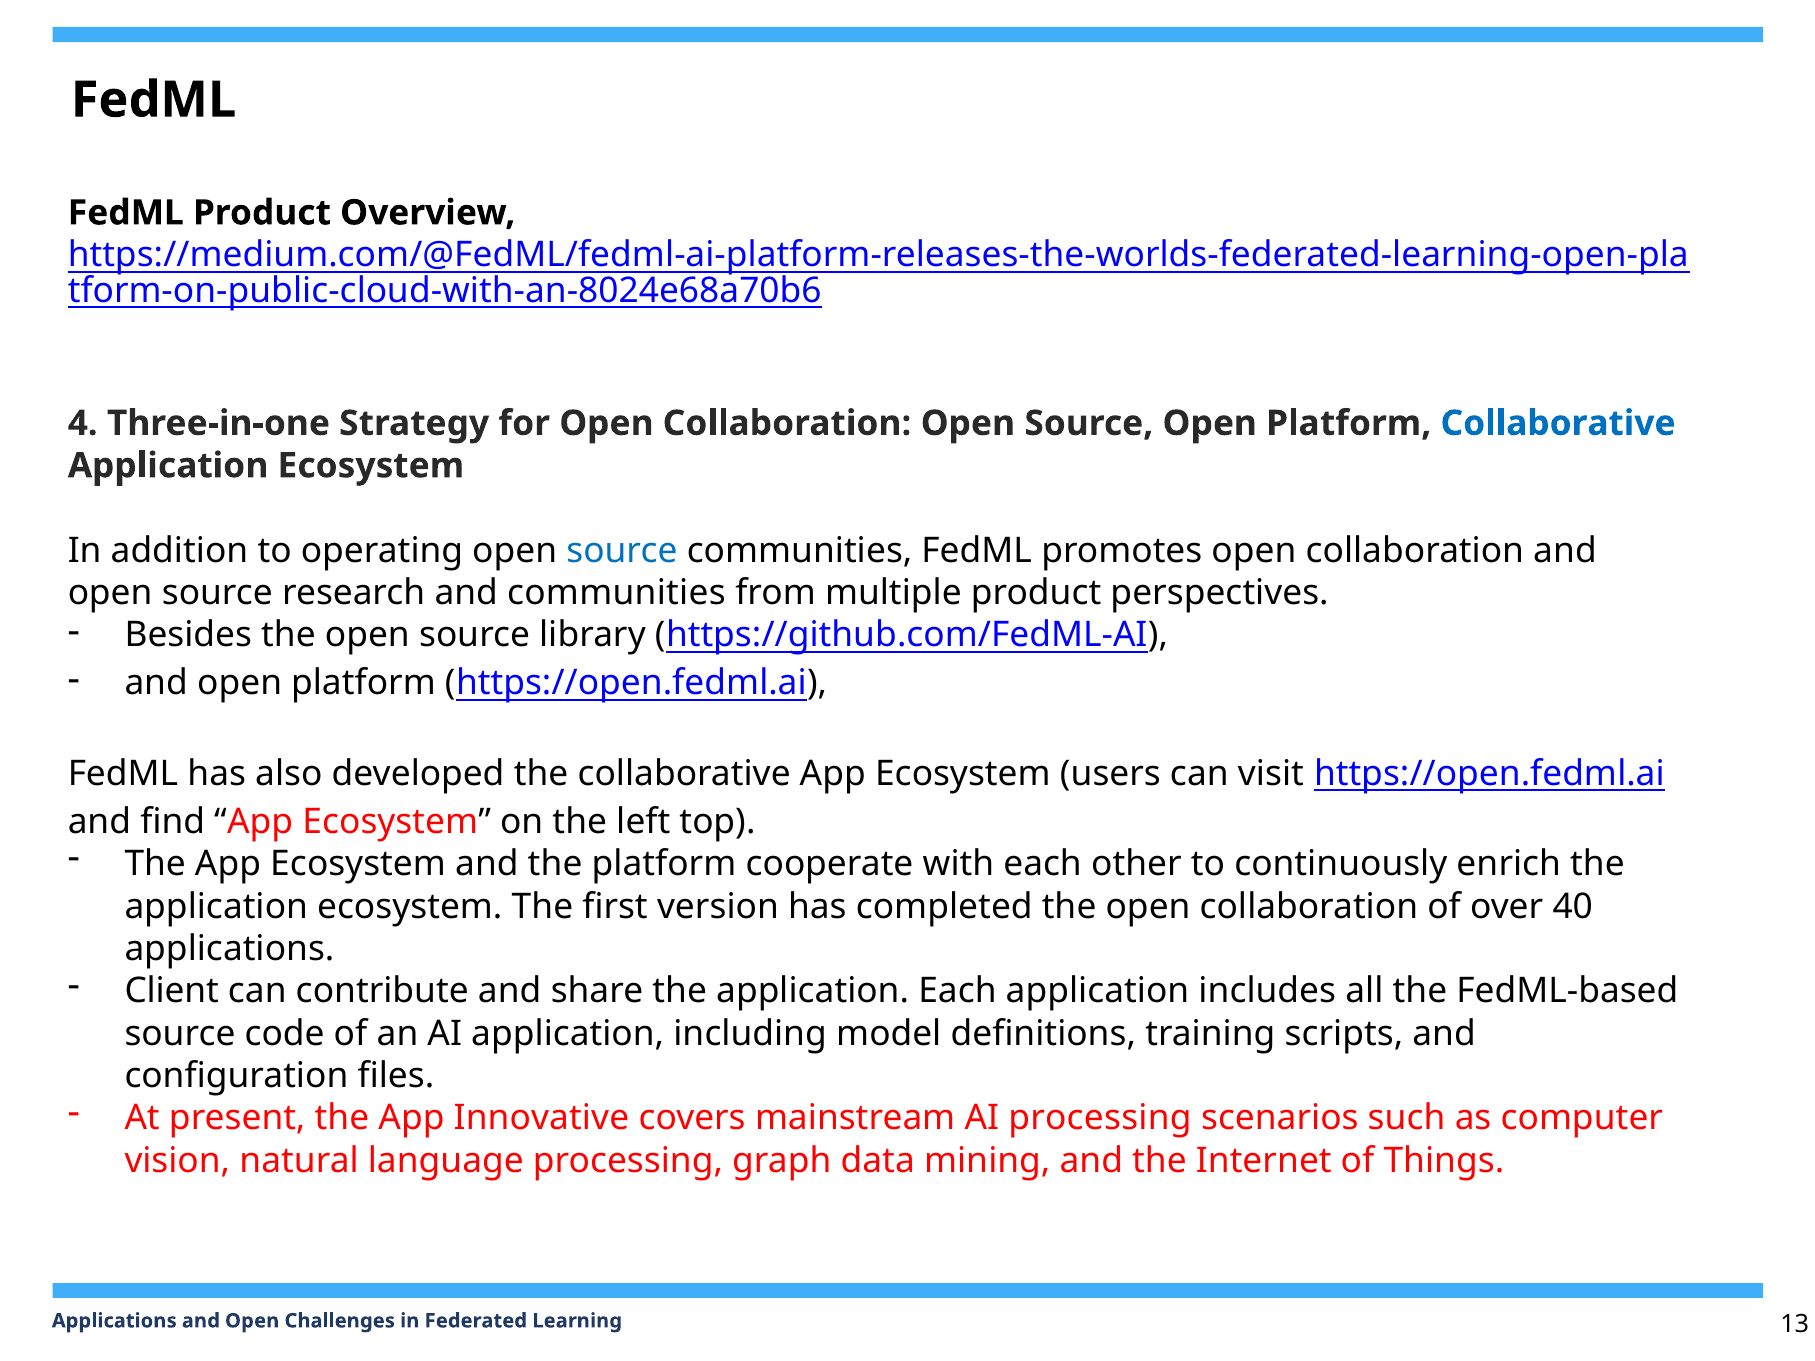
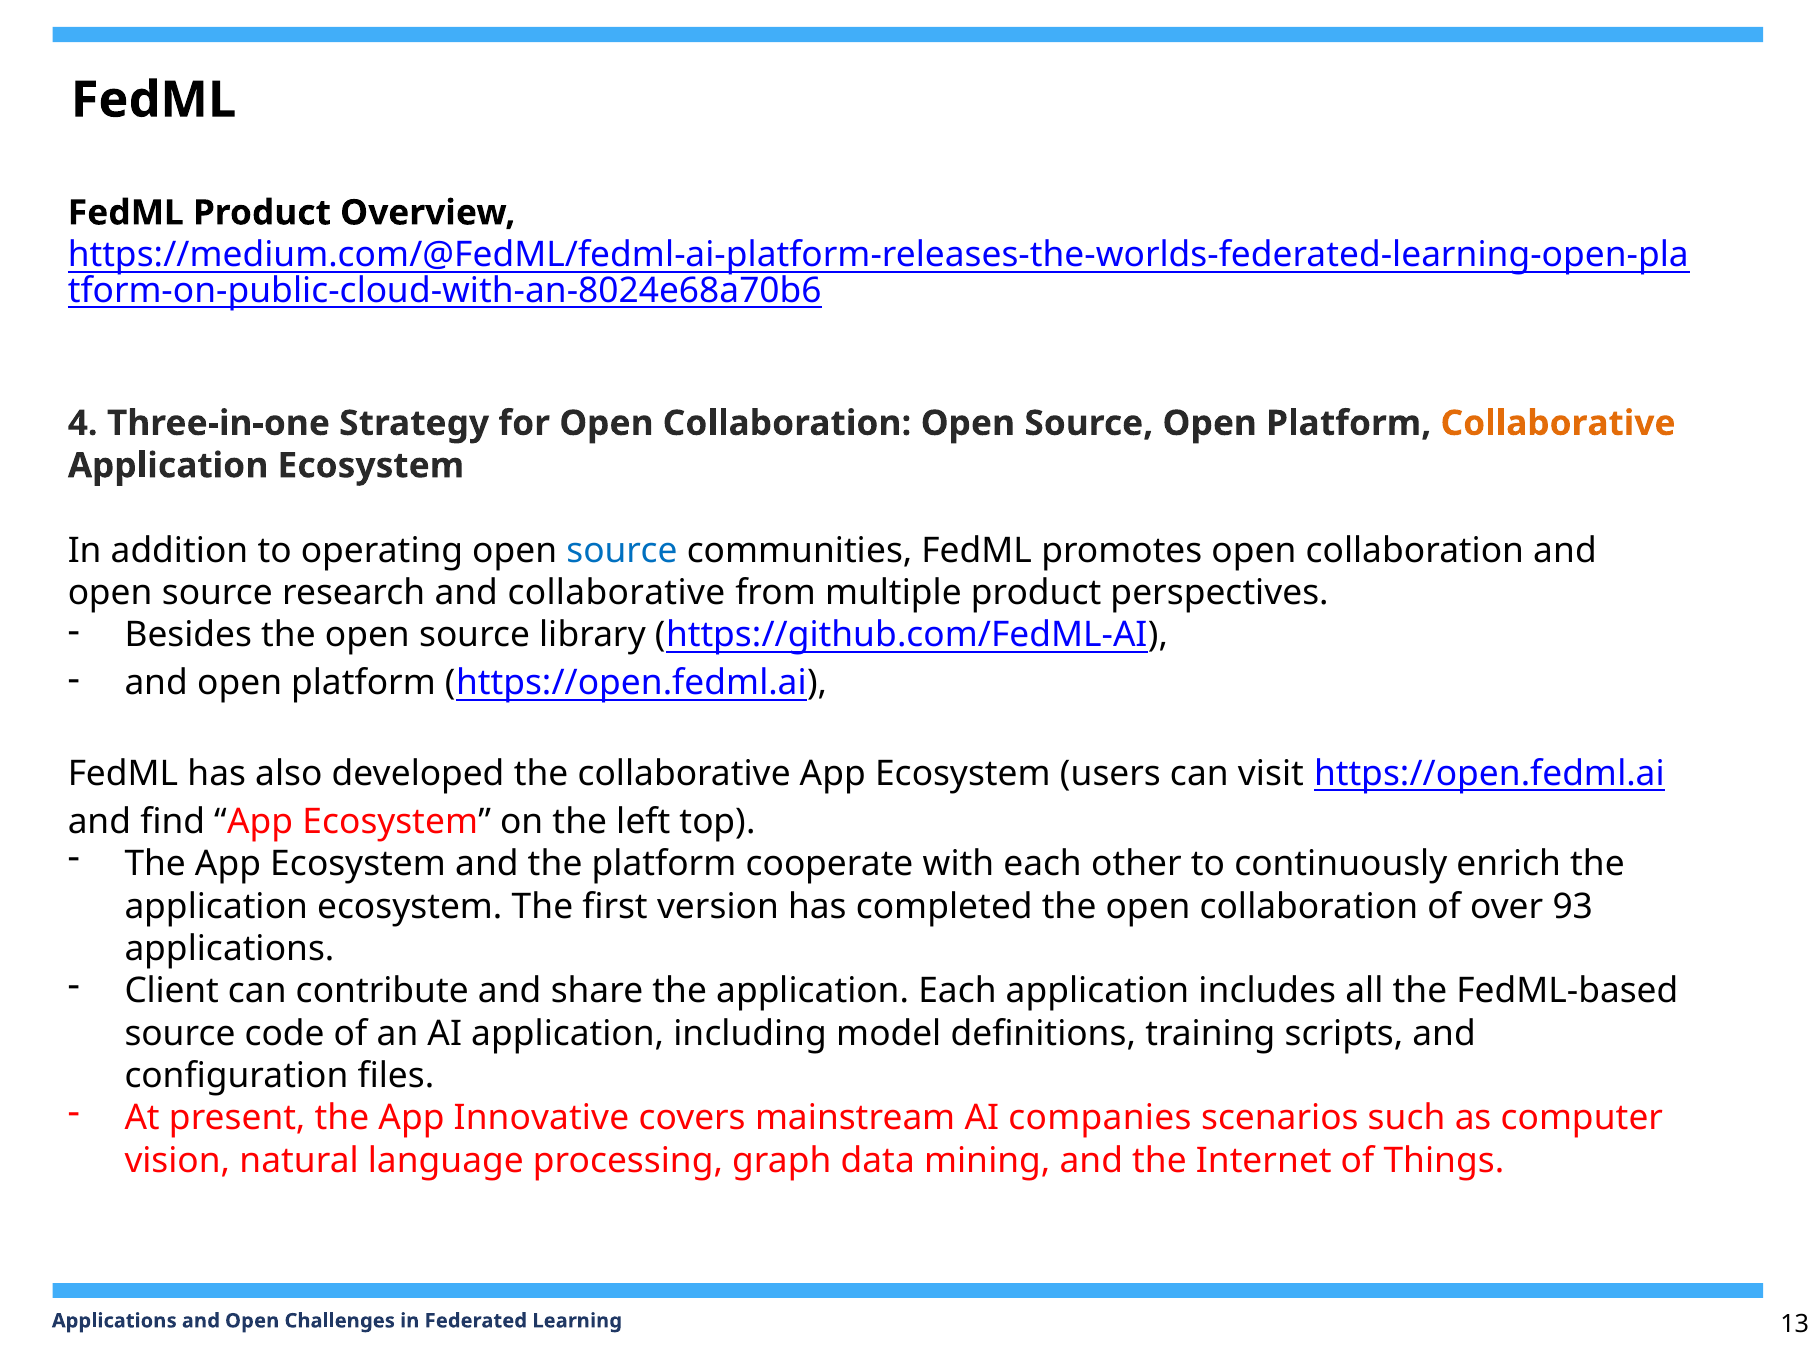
Collaborative at (1558, 423) colour: blue -> orange
and communities: communities -> collaborative
40: 40 -> 93
AI processing: processing -> companies
